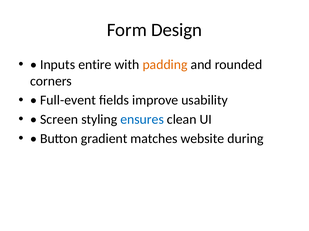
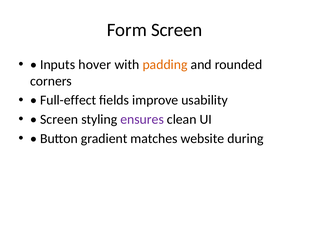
Form Design: Design -> Screen
entire: entire -> hover
Full-event: Full-event -> Full-effect
ensures colour: blue -> purple
